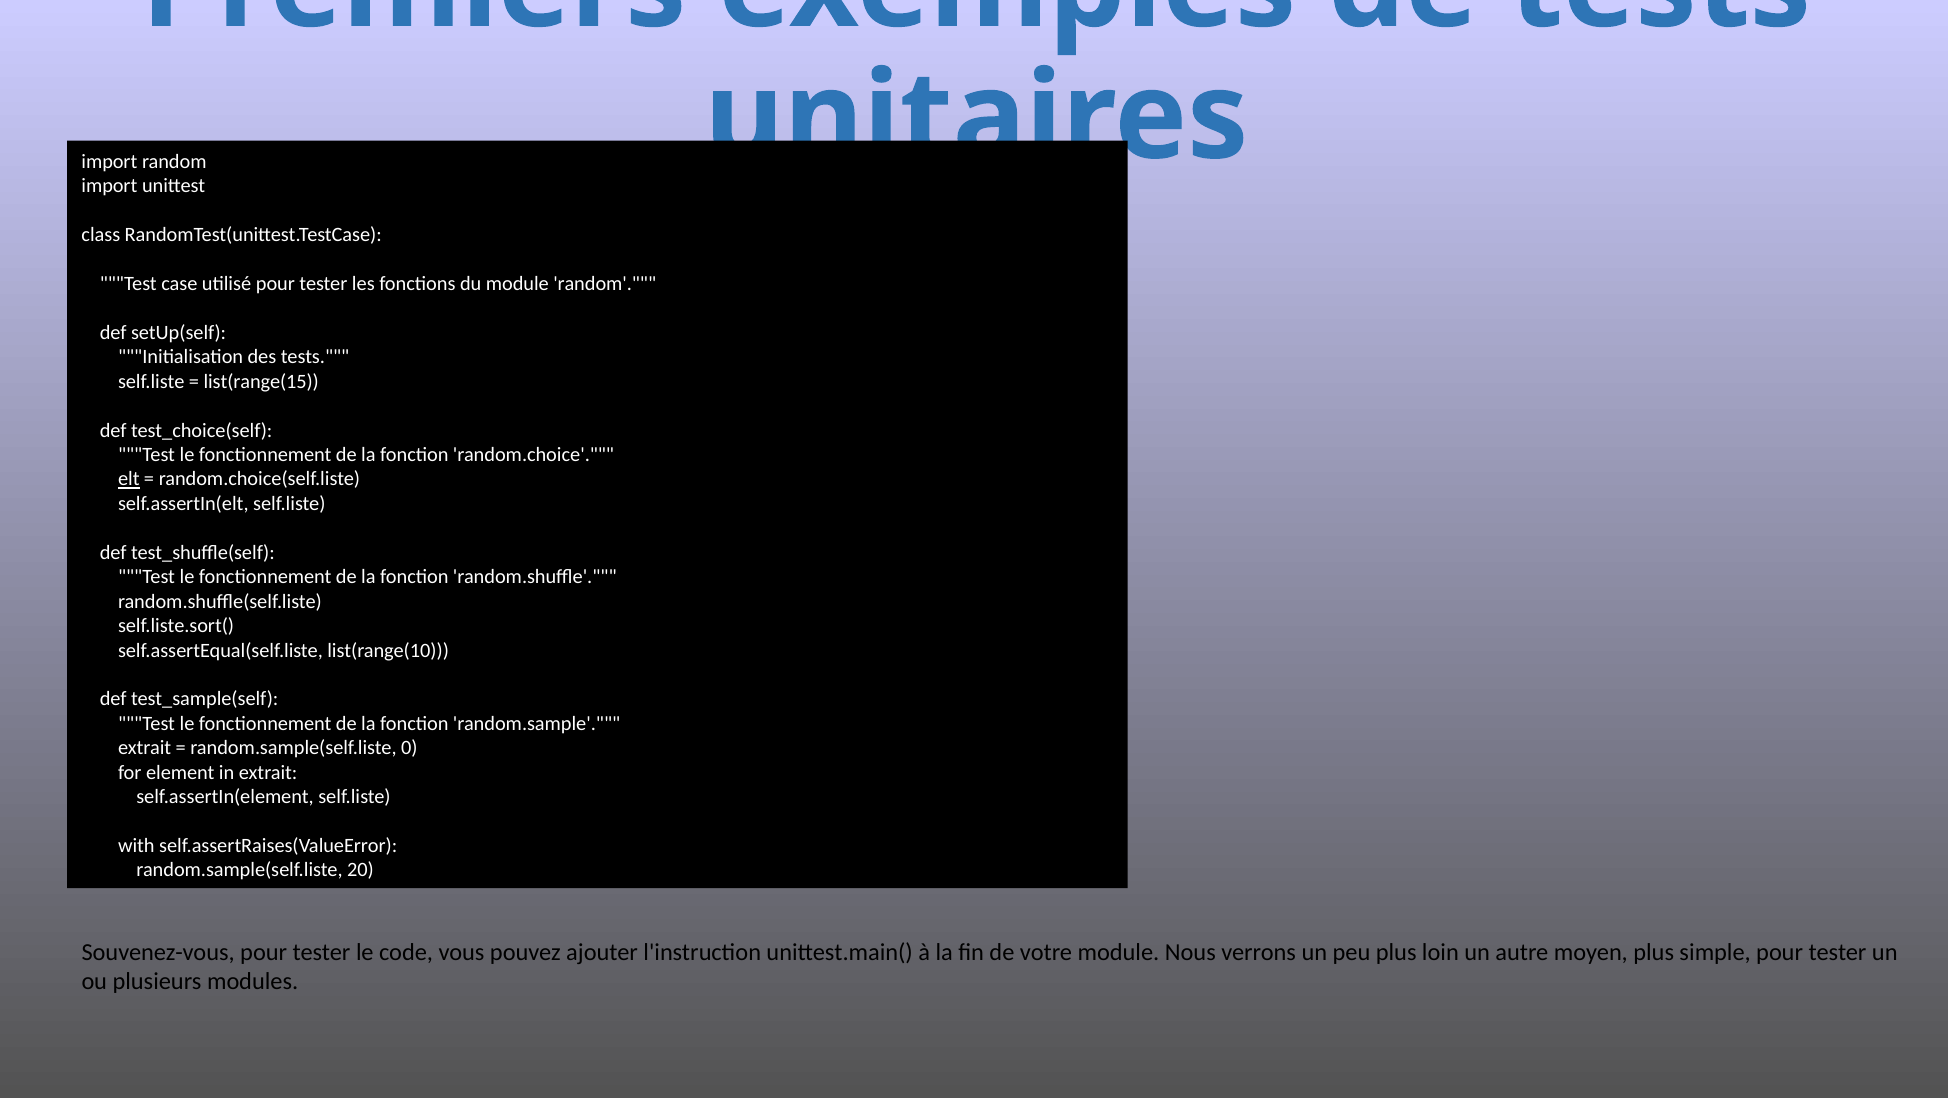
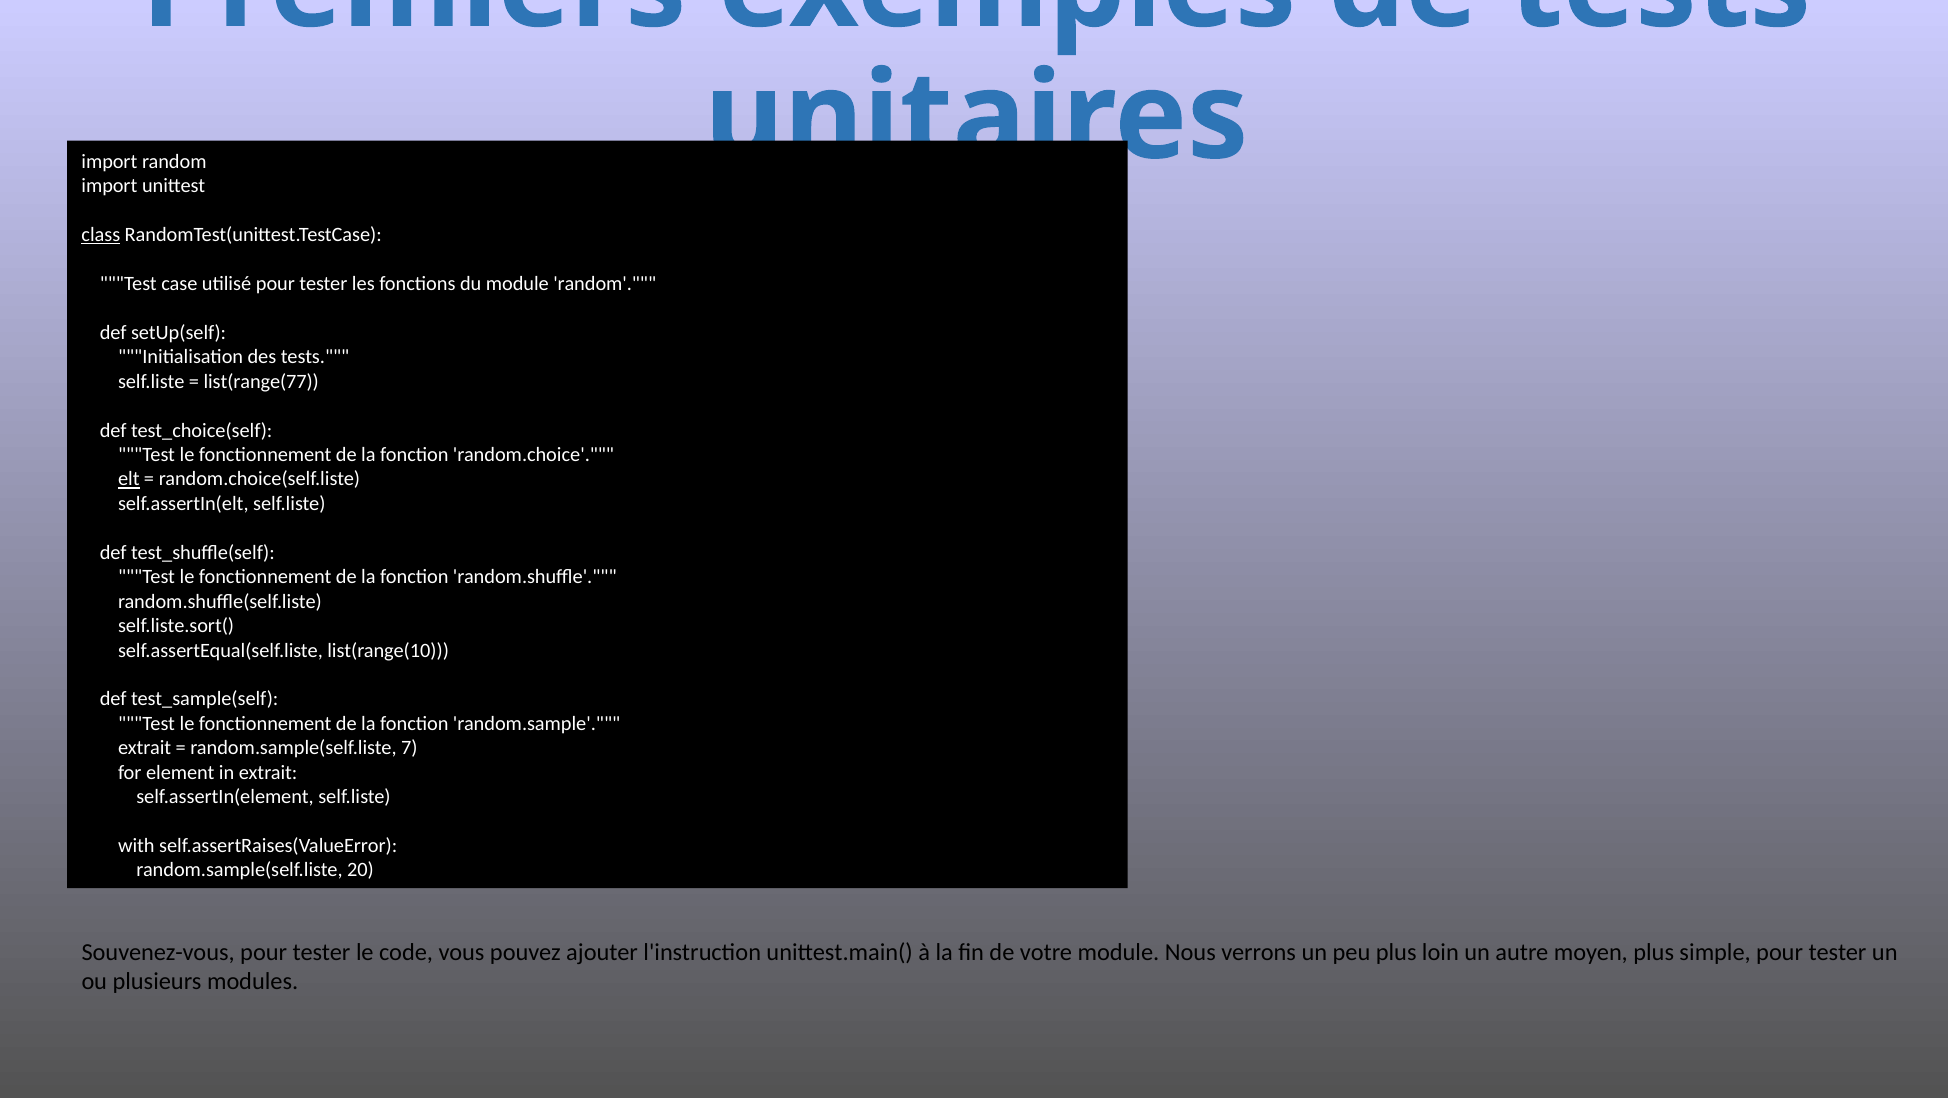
class underline: none -> present
list(range(15: list(range(15 -> list(range(77
0: 0 -> 7
